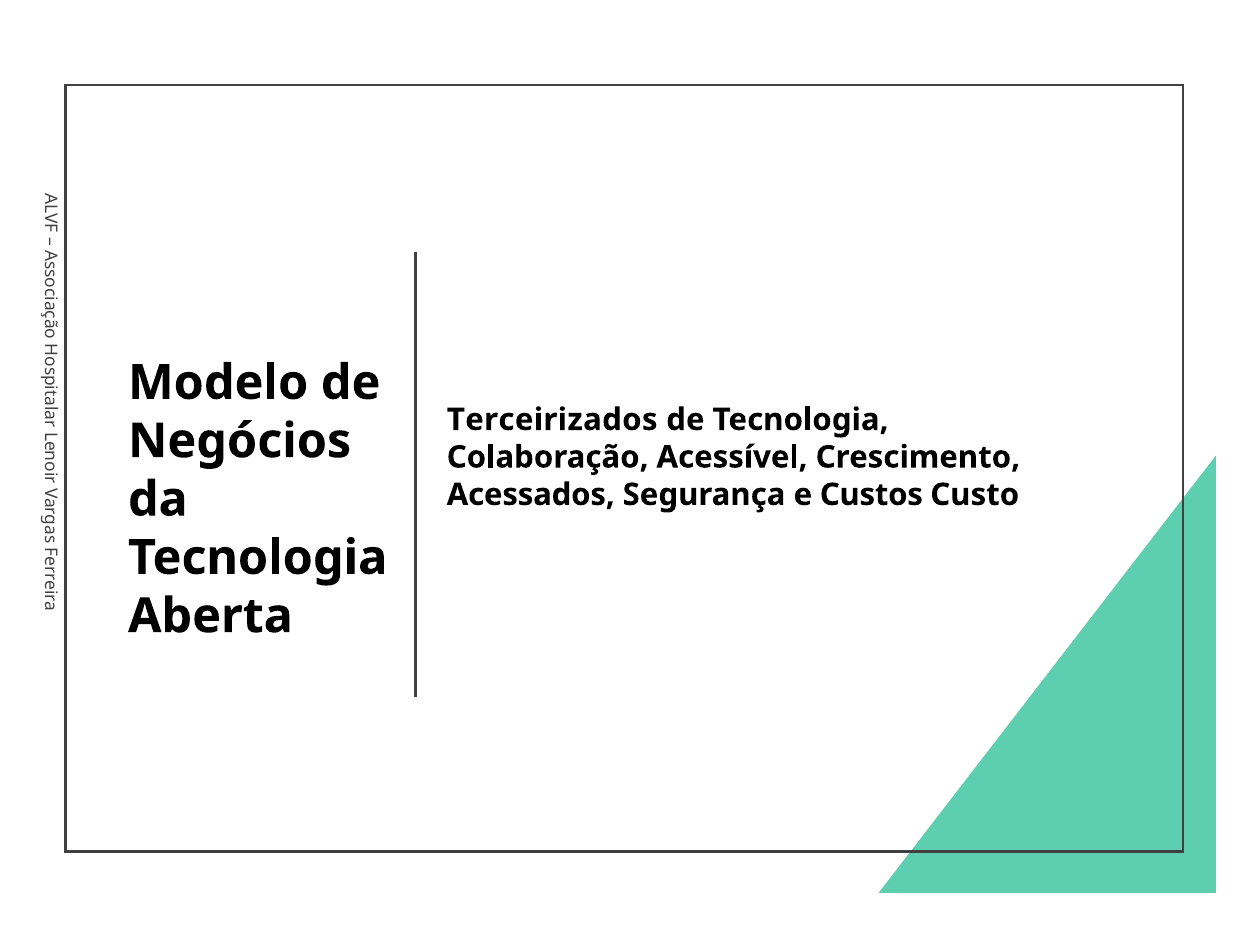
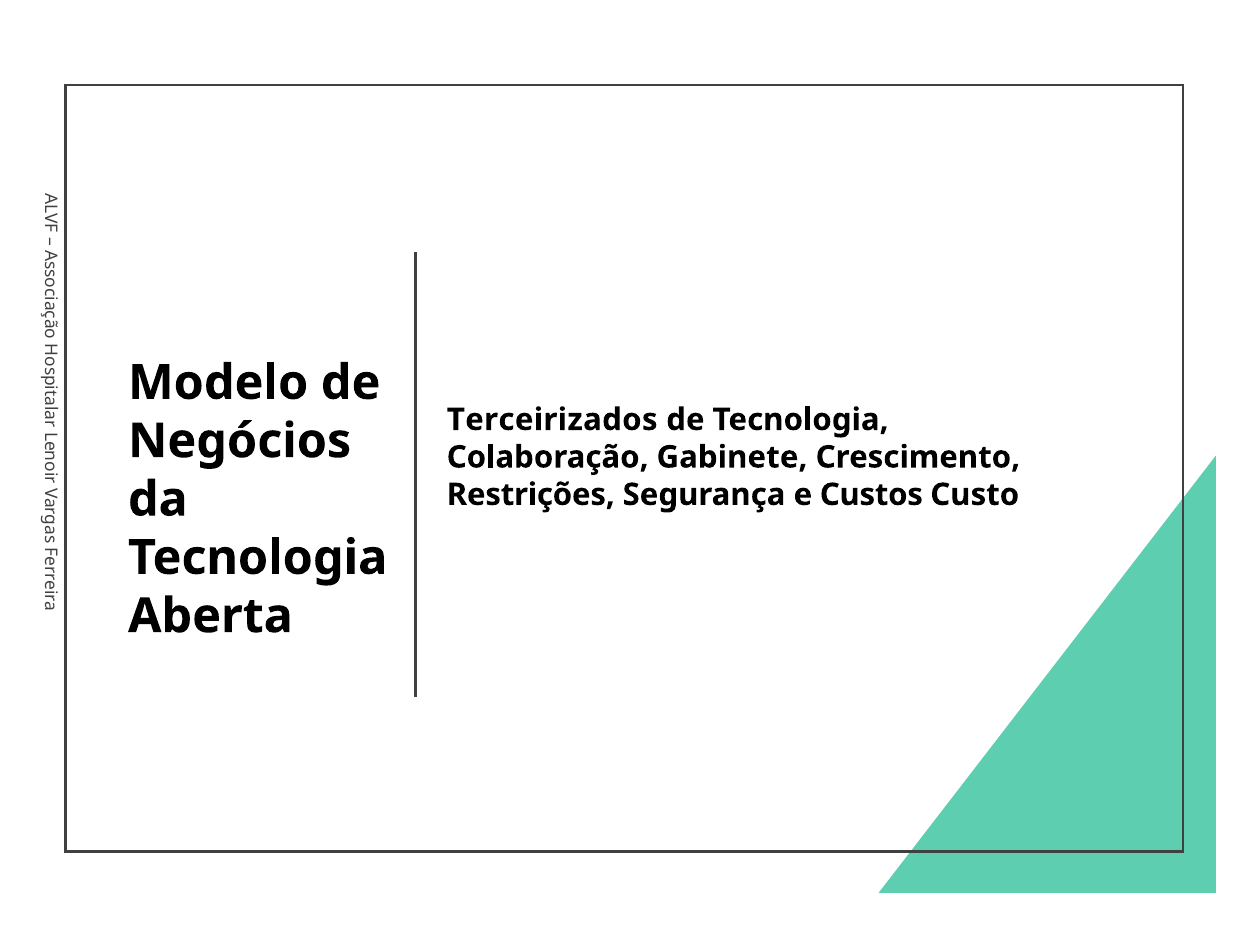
Acessível: Acessível -> Gabinete
Acessados: Acessados -> Restrições
